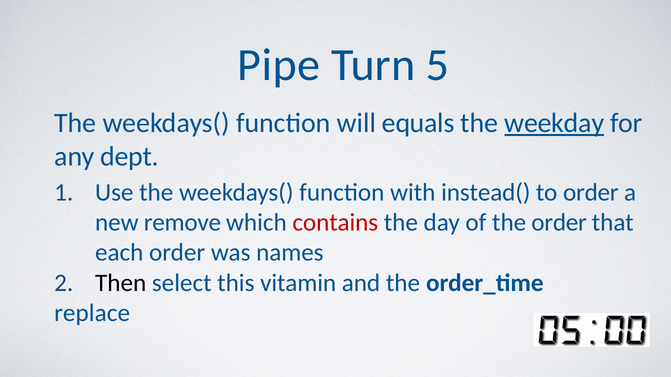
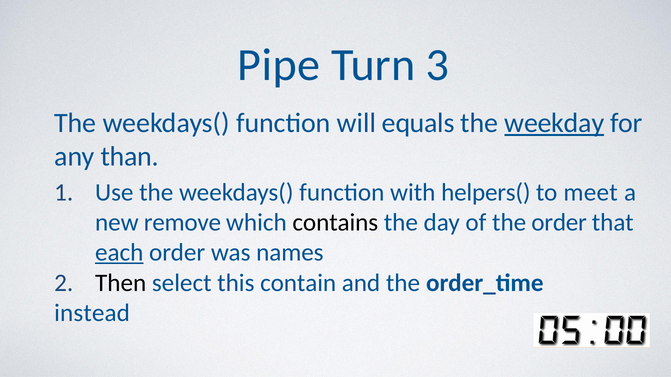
5: 5 -> 3
dept: dept -> than
instead(: instead( -> helpers(
to order: order -> meet
contains colour: red -> black
each underline: none -> present
vitamin: vitamin -> contain
replace: replace -> instead
